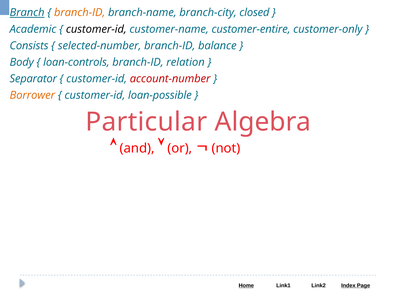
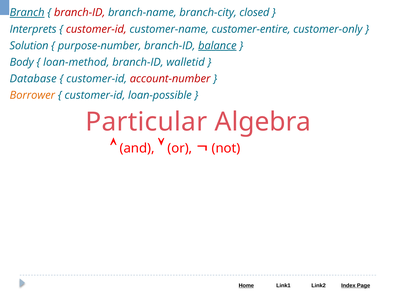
branch-ID at (80, 13) colour: orange -> red
Academic: Academic -> Interprets
customer-id at (96, 29) colour: black -> red
Consists: Consists -> Solution
selected-number: selected-number -> purpose-number
balance underline: none -> present
loan-controls: loan-controls -> loan-method
relation: relation -> walletid
Separator: Separator -> Database
